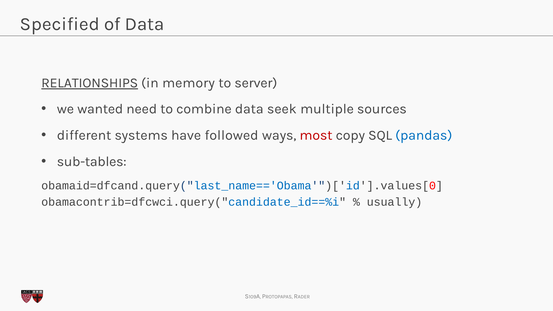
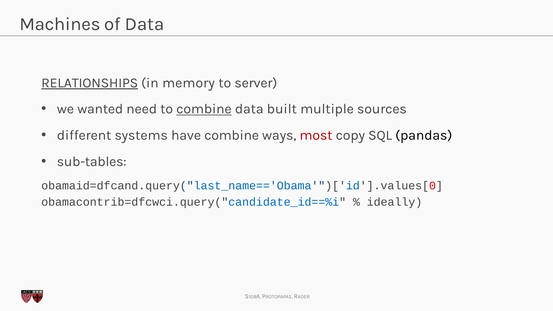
Specified: Specified -> Machines
combine at (204, 109) underline: none -> present
seek: seek -> built
have followed: followed -> combine
pandas colour: blue -> black
usually: usually -> ideally
